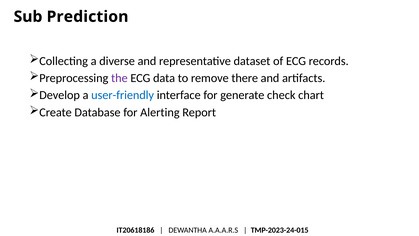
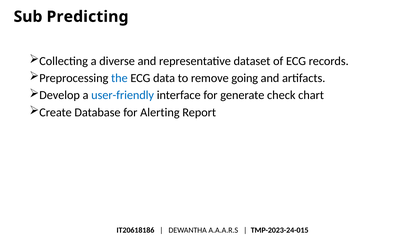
Prediction: Prediction -> Predicting
the colour: purple -> blue
there: there -> going
